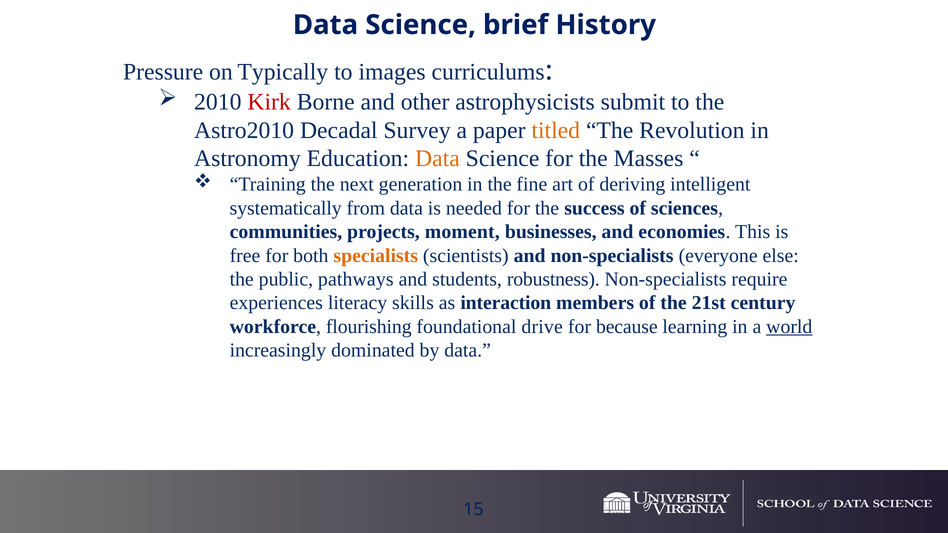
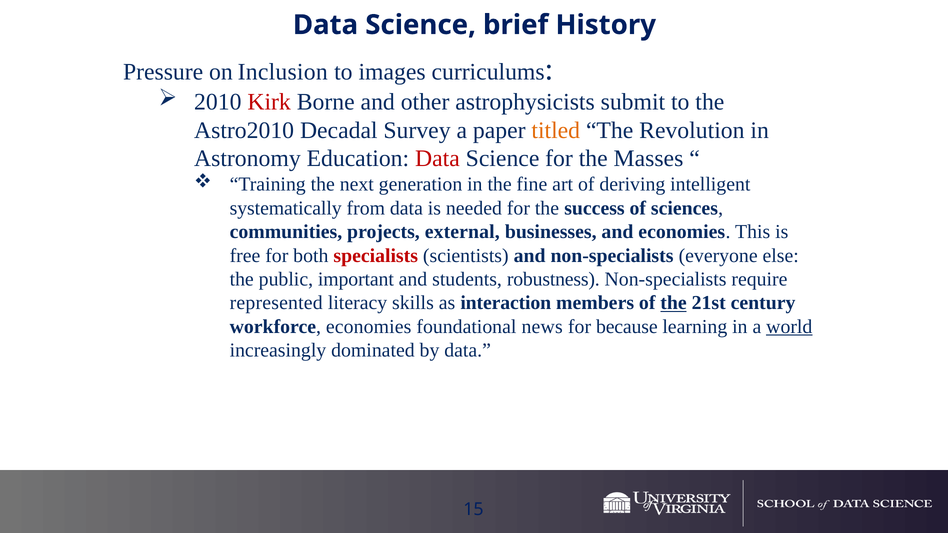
Typically: Typically -> Inclusion
Data at (437, 159) colour: orange -> red
moment: moment -> external
specialists colour: orange -> red
pathways: pathways -> important
experiences: experiences -> represented
the at (674, 303) underline: none -> present
workforce flourishing: flourishing -> economies
drive: drive -> news
